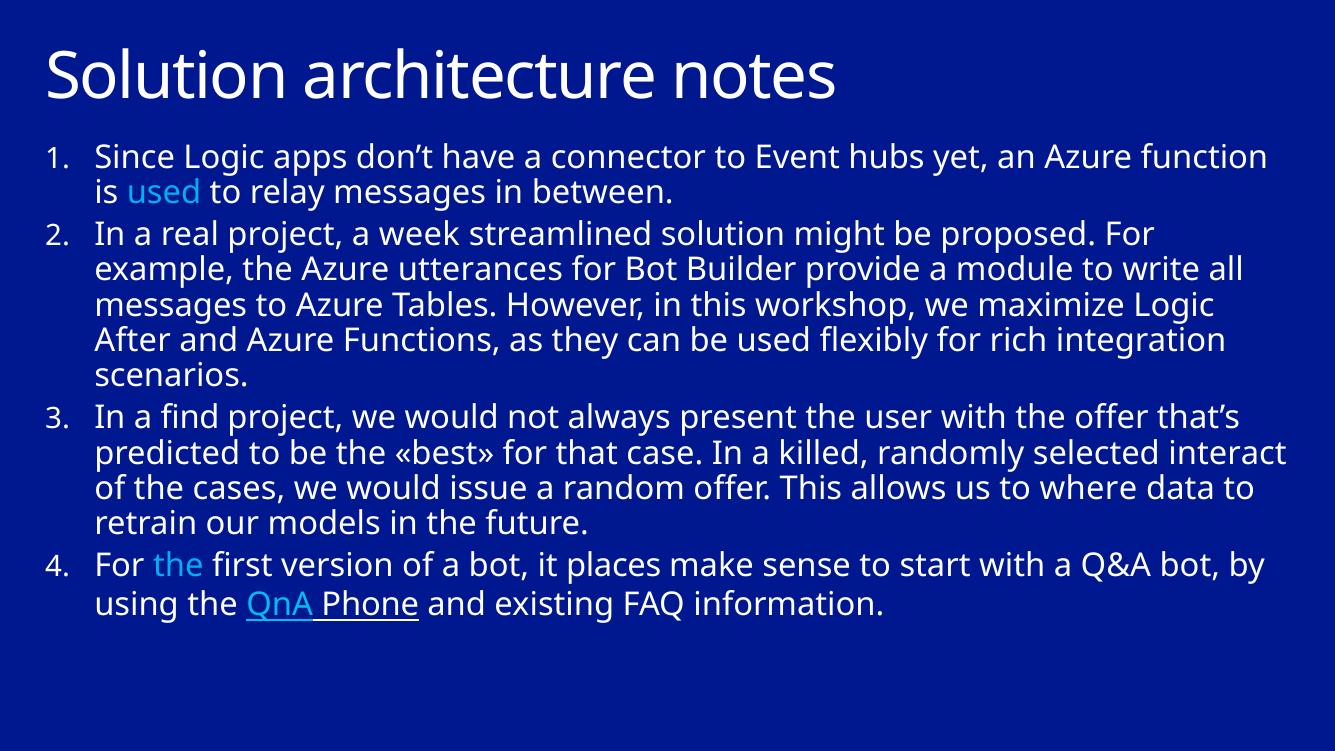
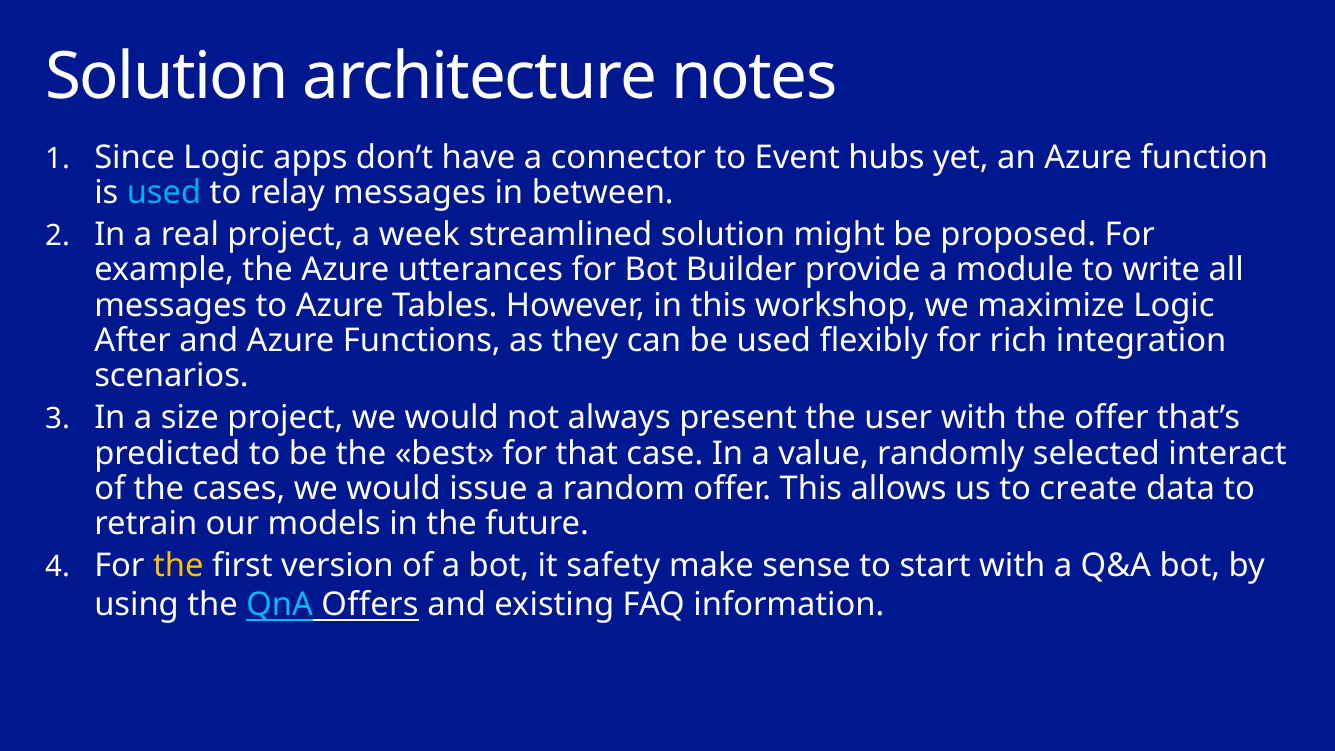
find: find -> size
killed: killed -> value
where: where -> create
the at (178, 566) colour: light blue -> yellow
places: places -> safety
Phone: Phone -> Offers
